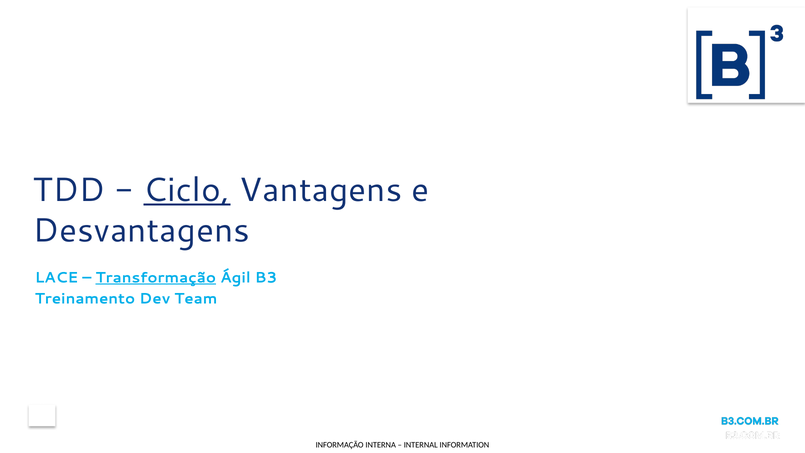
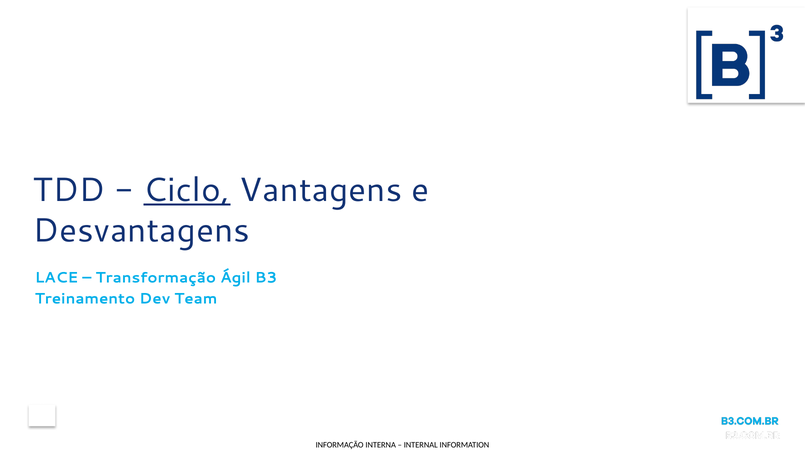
Transformação underline: present -> none
